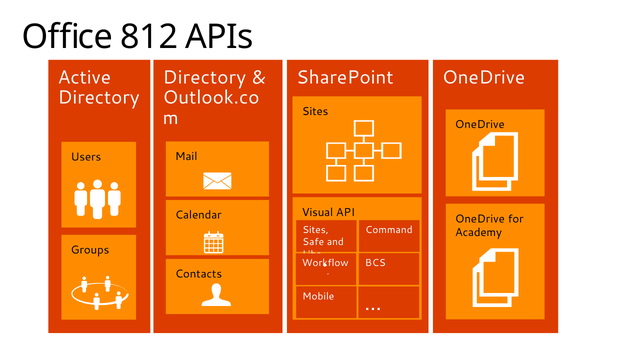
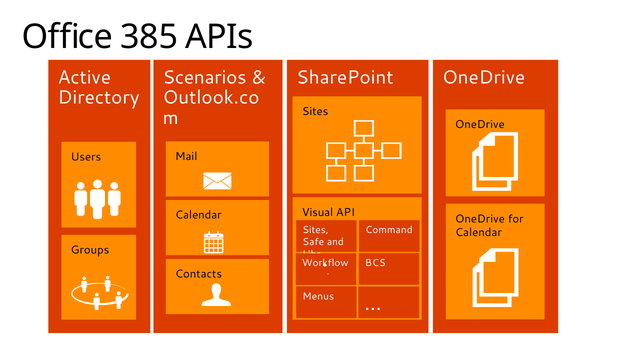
812: 812 -> 385
Directory at (204, 77): Directory -> Scenarios
Academy at (478, 232): Academy -> Calendar
Mobile: Mobile -> Menus
